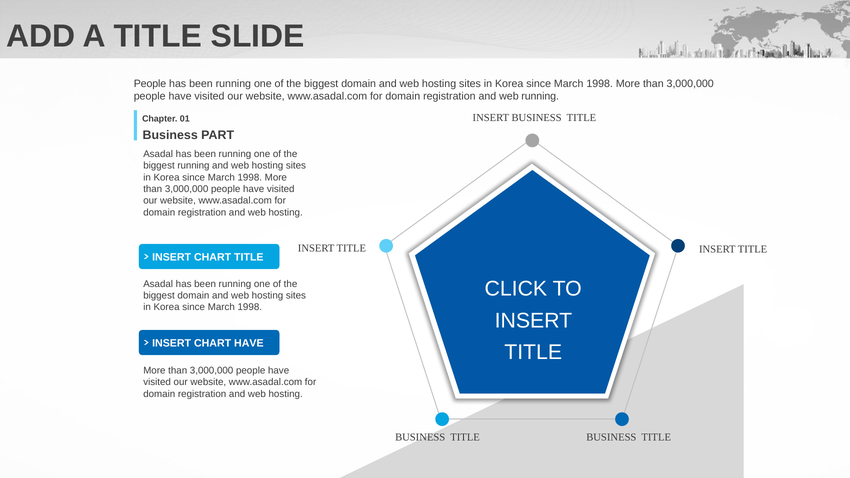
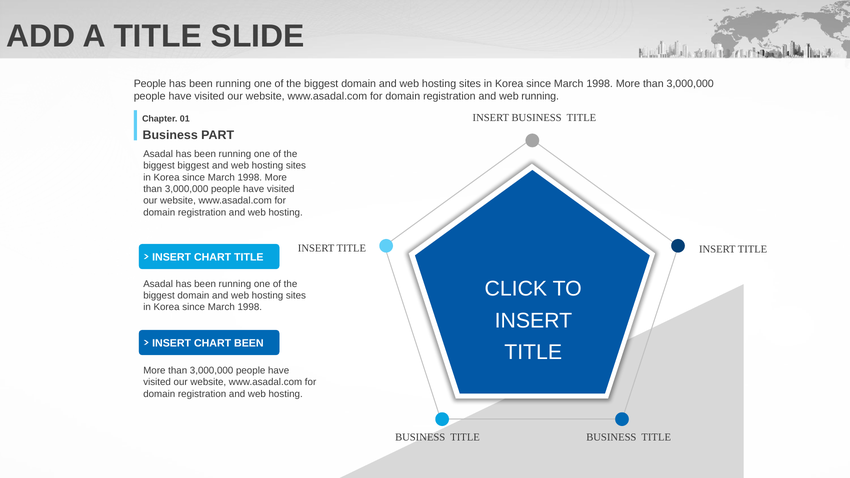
biggest running: running -> biggest
CHART HAVE: HAVE -> BEEN
